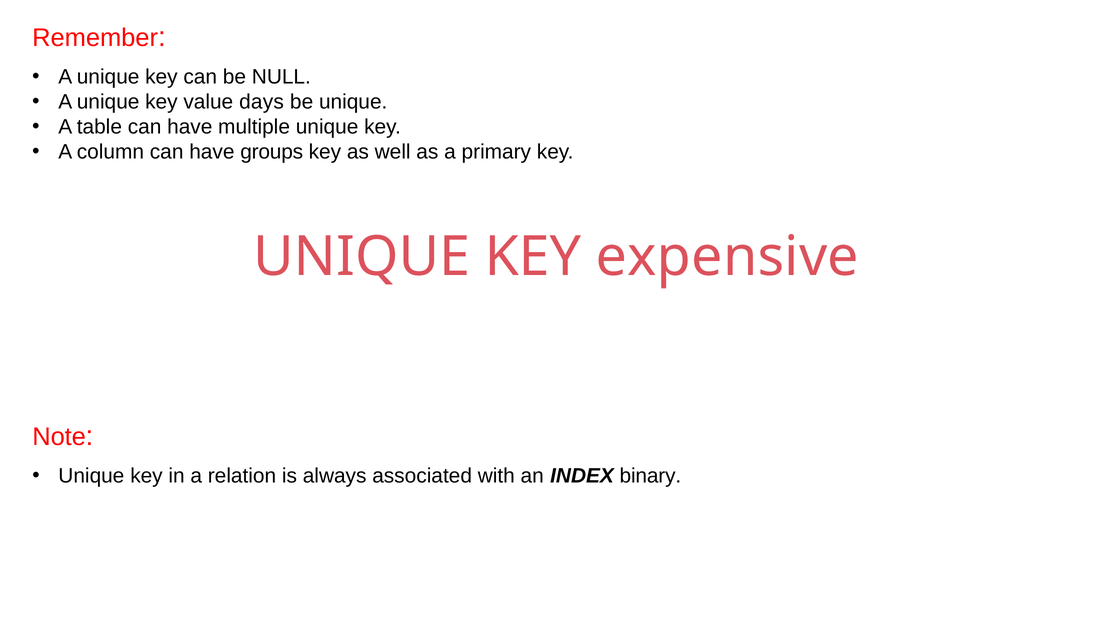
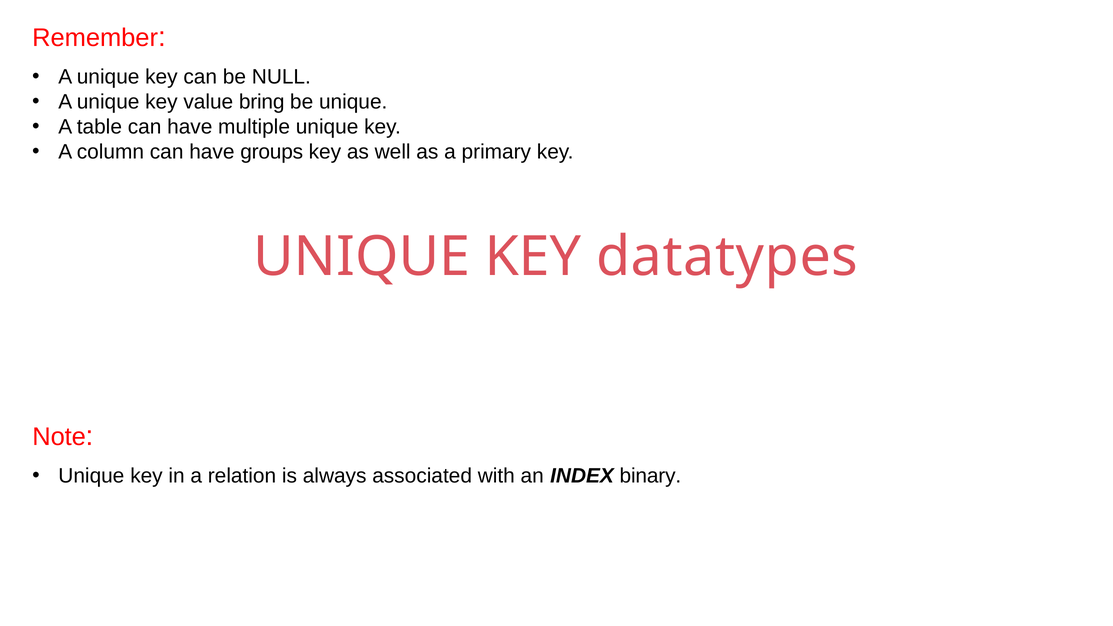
days: days -> bring
expensive: expensive -> datatypes
